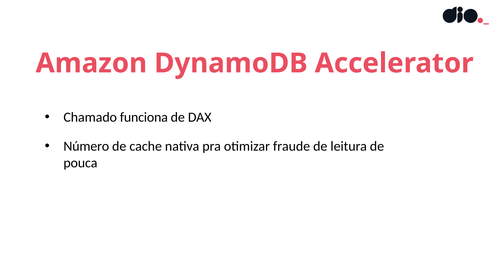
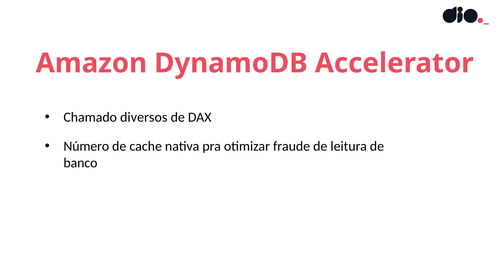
funciona: funciona -> diversos
pouca: pouca -> banco
